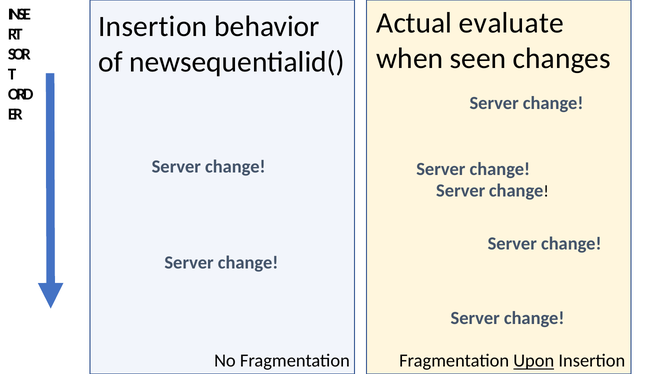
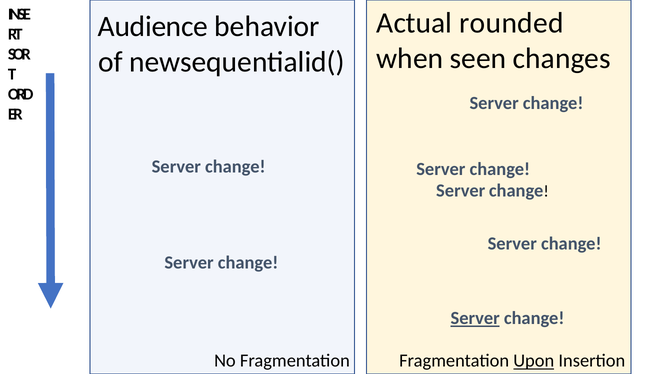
evaluate: evaluate -> rounded
Insertion at (153, 27): Insertion -> Audience
Server at (475, 318) underline: none -> present
